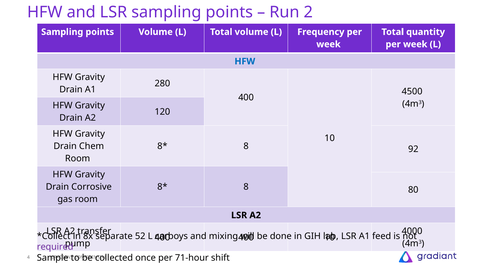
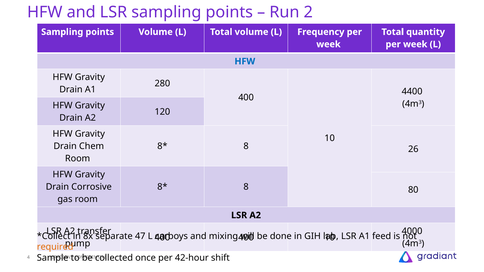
4500: 4500 -> 4400
92: 92 -> 26
52: 52 -> 47
required colour: purple -> orange
71-hour: 71-hour -> 42-hour
